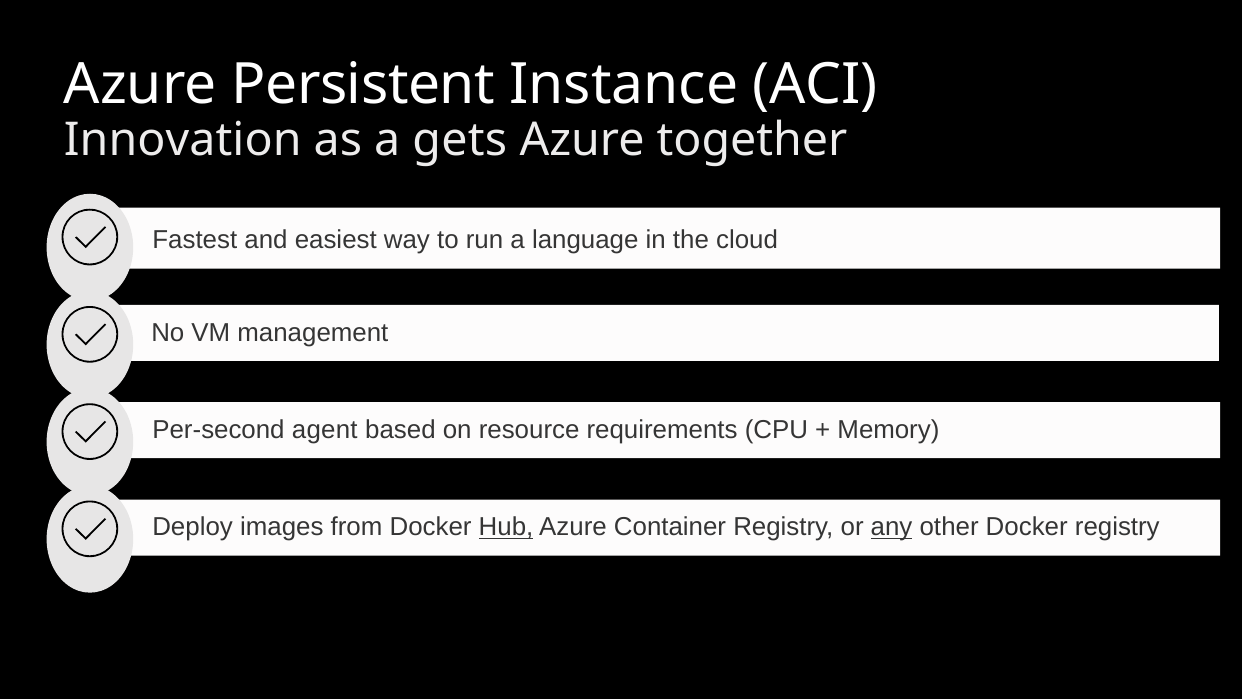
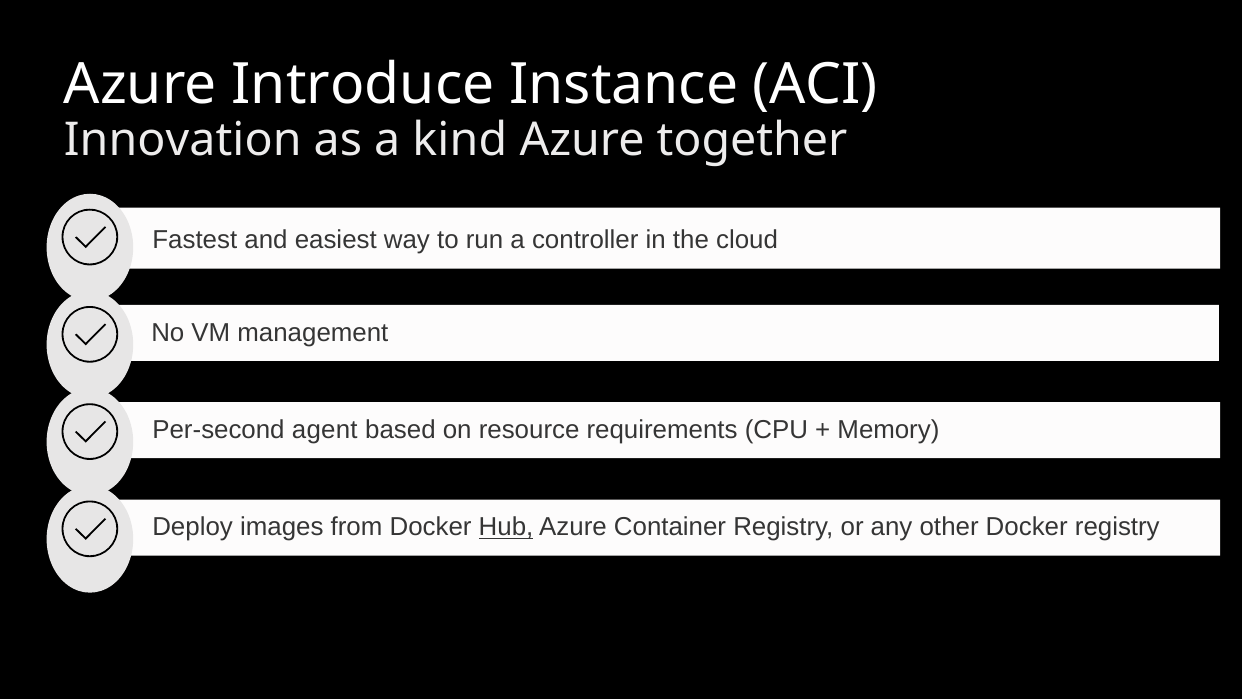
Persistent: Persistent -> Introduce
gets: gets -> kind
language: language -> controller
any underline: present -> none
